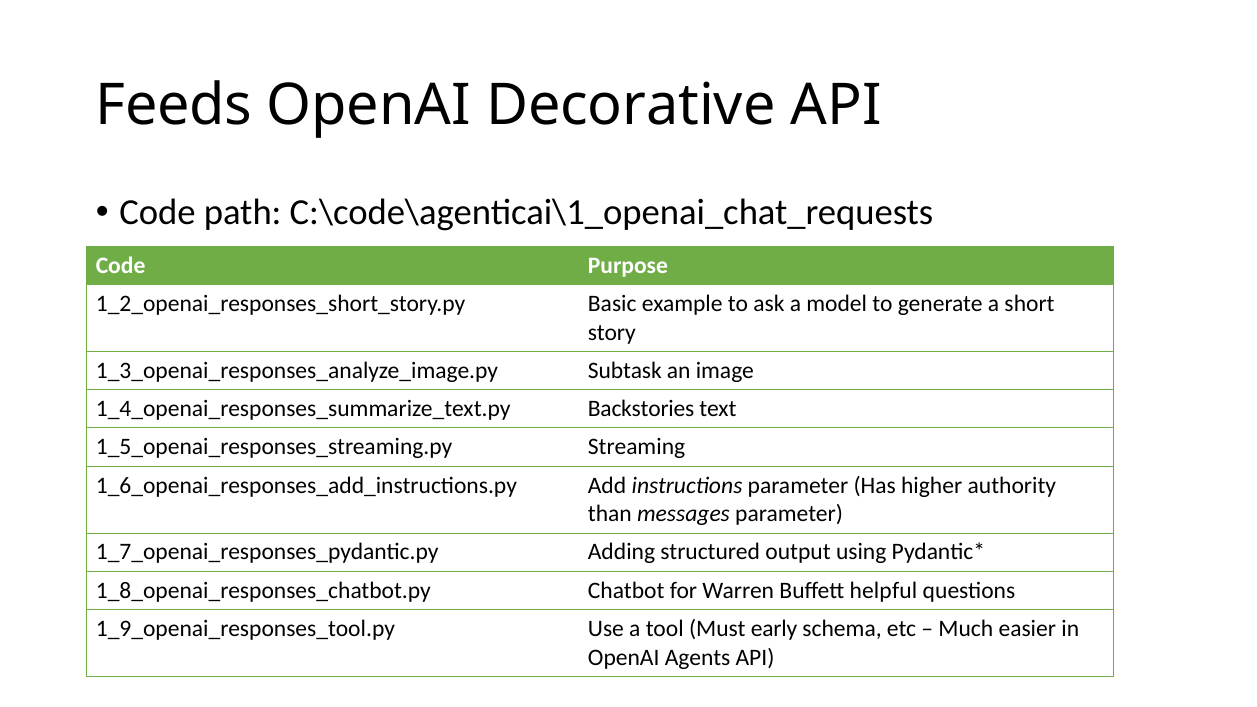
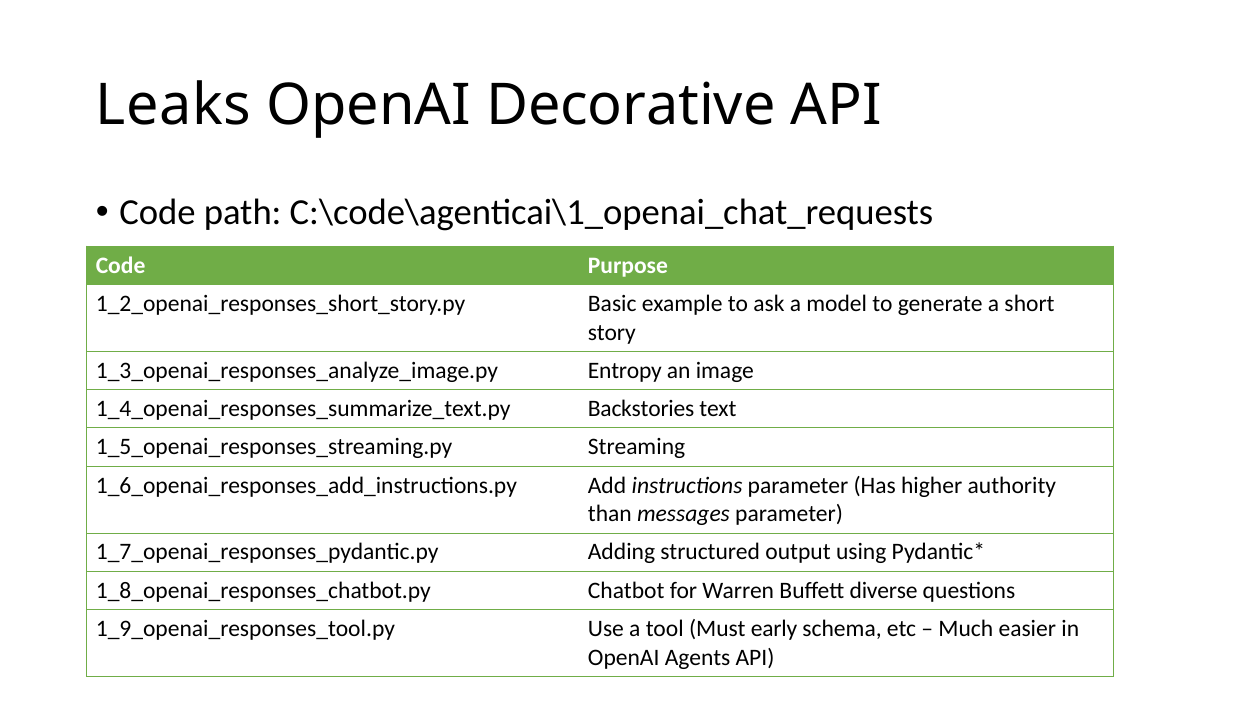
Feeds: Feeds -> Leaks
Subtask: Subtask -> Entropy
helpful: helpful -> diverse
